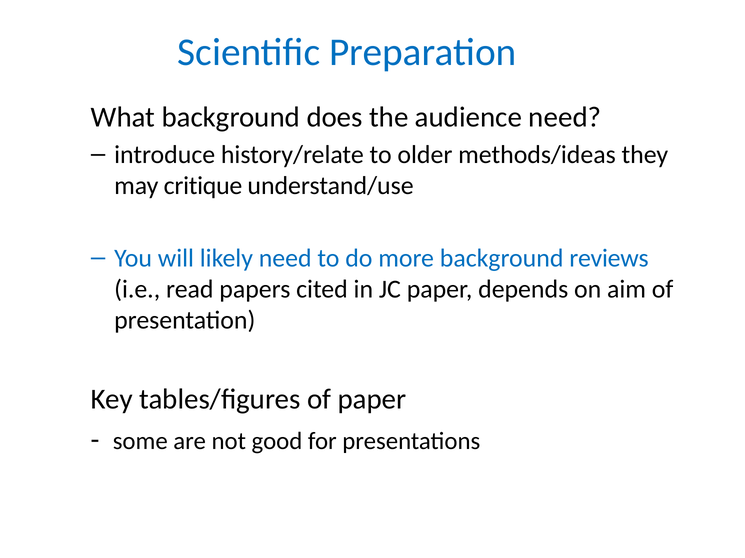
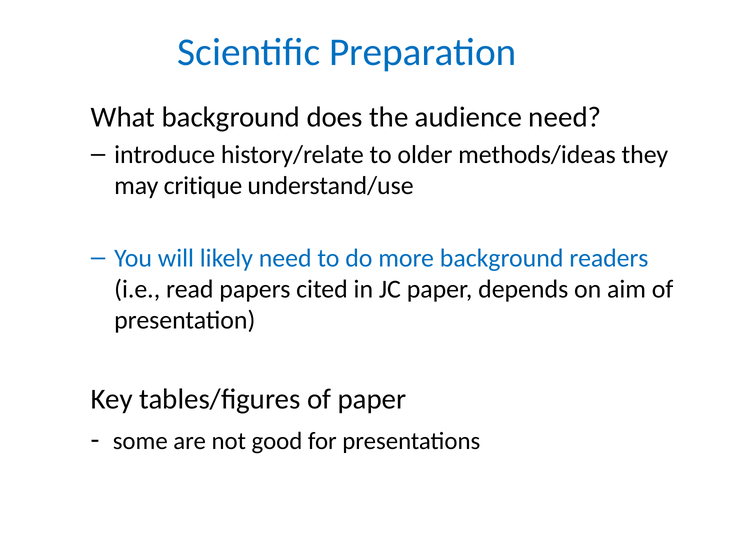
reviews: reviews -> readers
